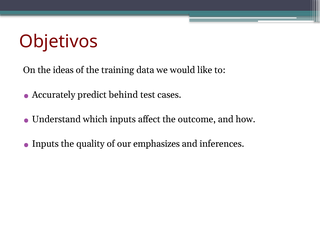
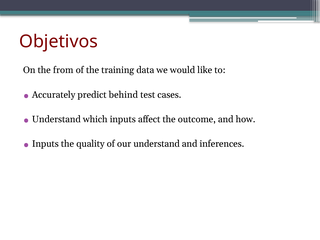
ideas: ideas -> from
our emphasizes: emphasizes -> understand
